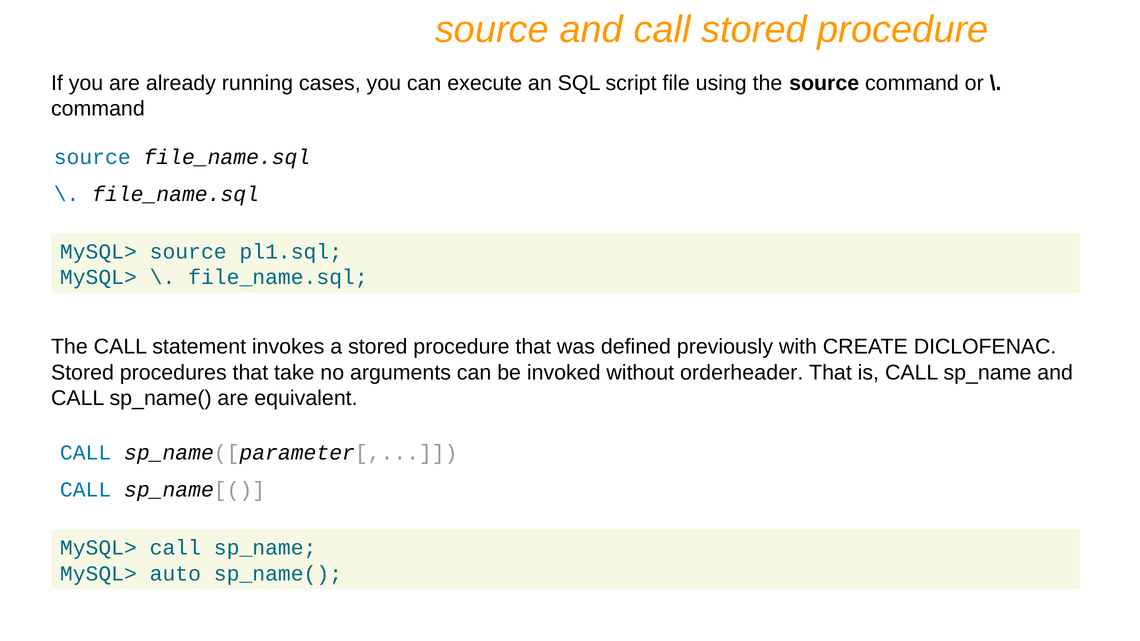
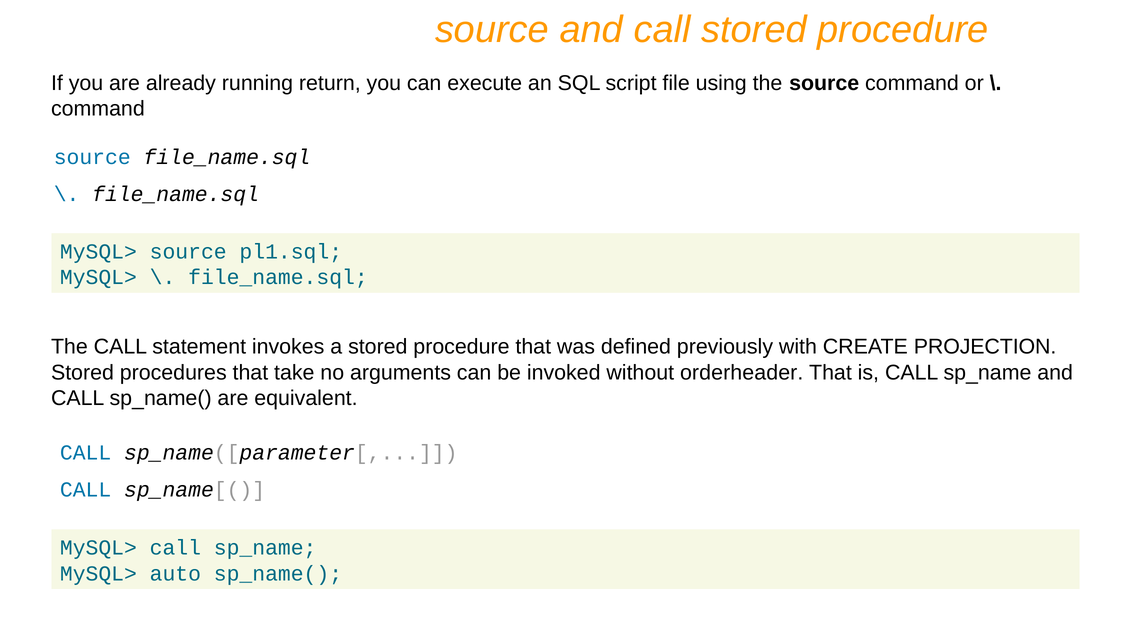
cases: cases -> return
DICLOFENAC: DICLOFENAC -> PROJECTION
